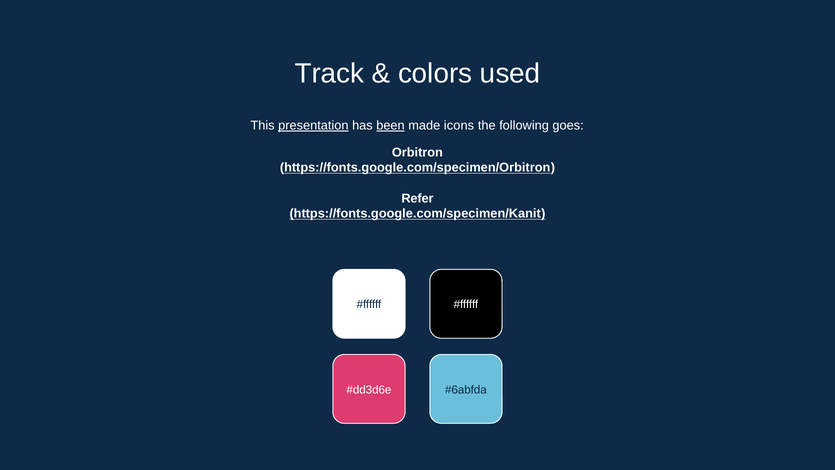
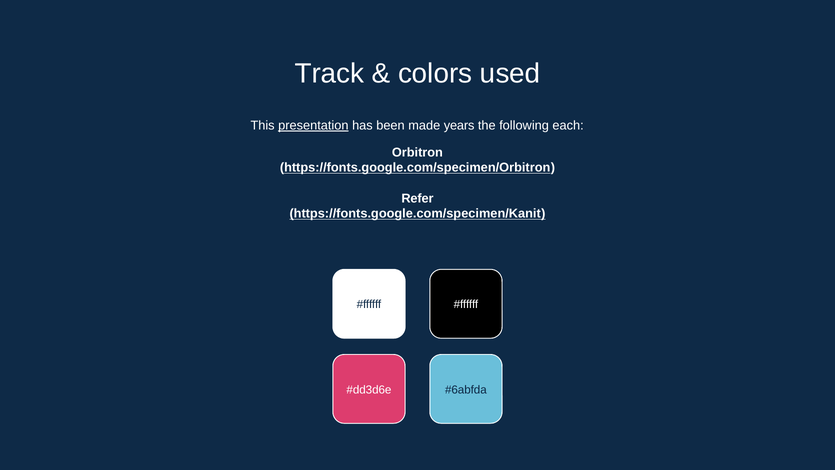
been underline: present -> none
icons: icons -> years
goes: goes -> each
